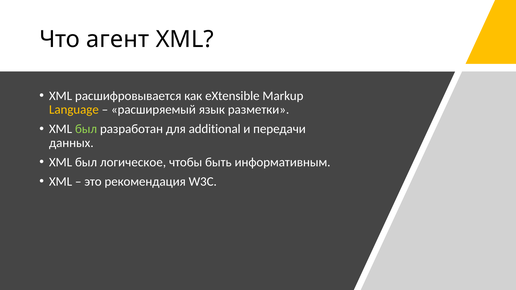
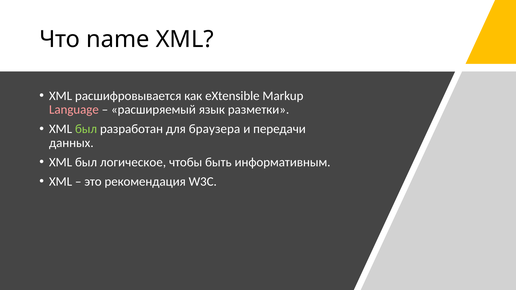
агент: агент -> name
Language colour: yellow -> pink
additional: additional -> браузера
